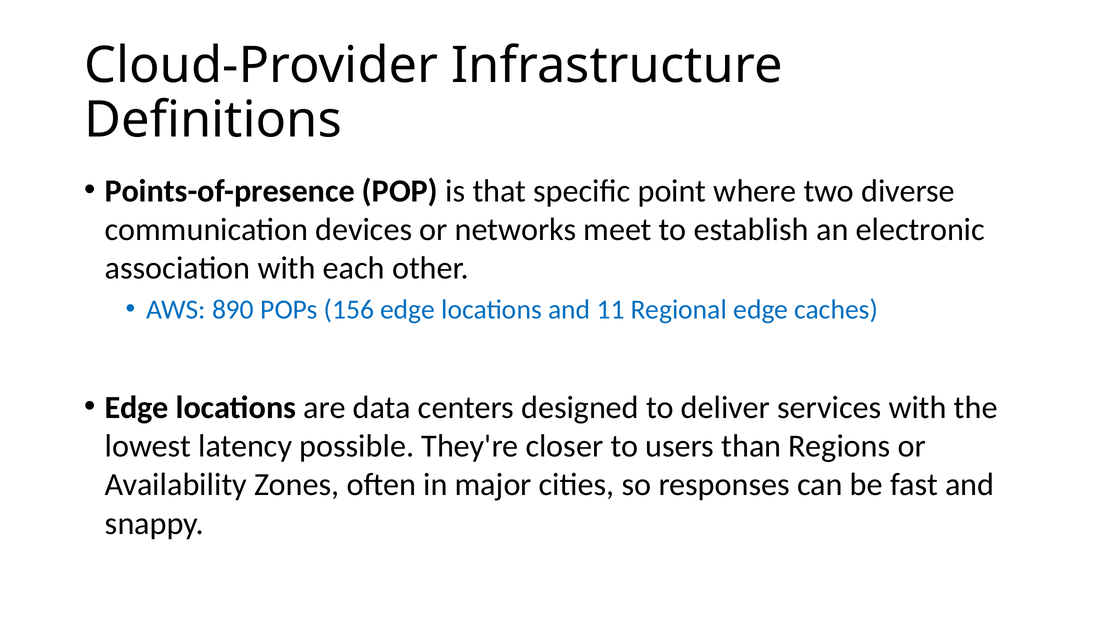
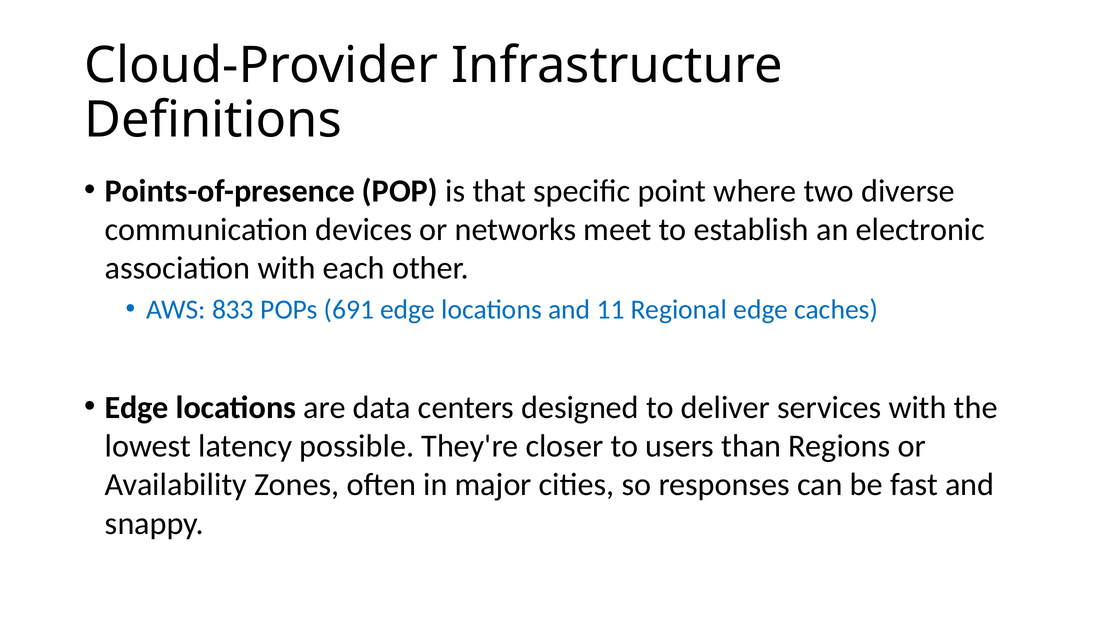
890: 890 -> 833
156: 156 -> 691
